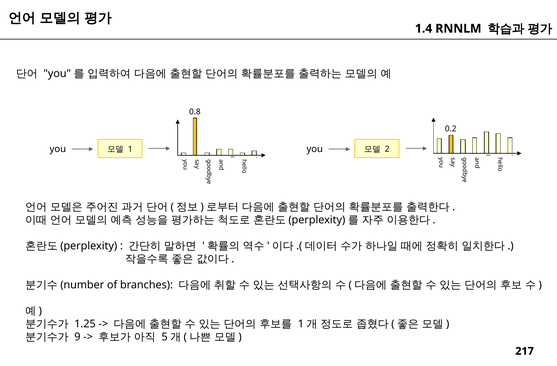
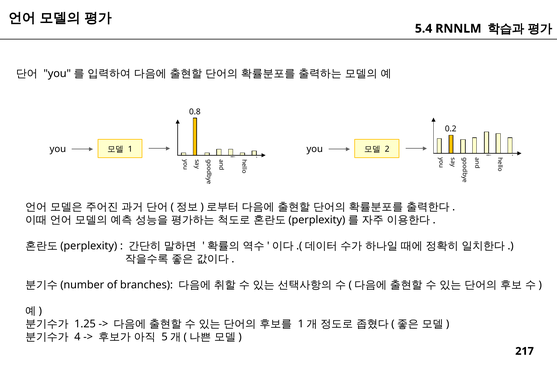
1.4: 1.4 -> 5.4
9: 9 -> 4
